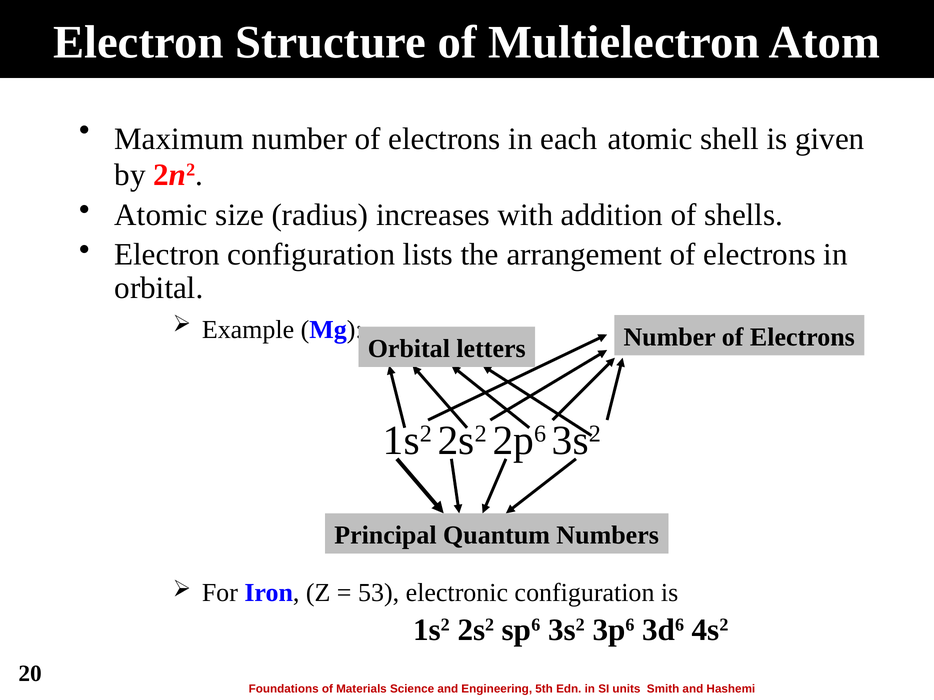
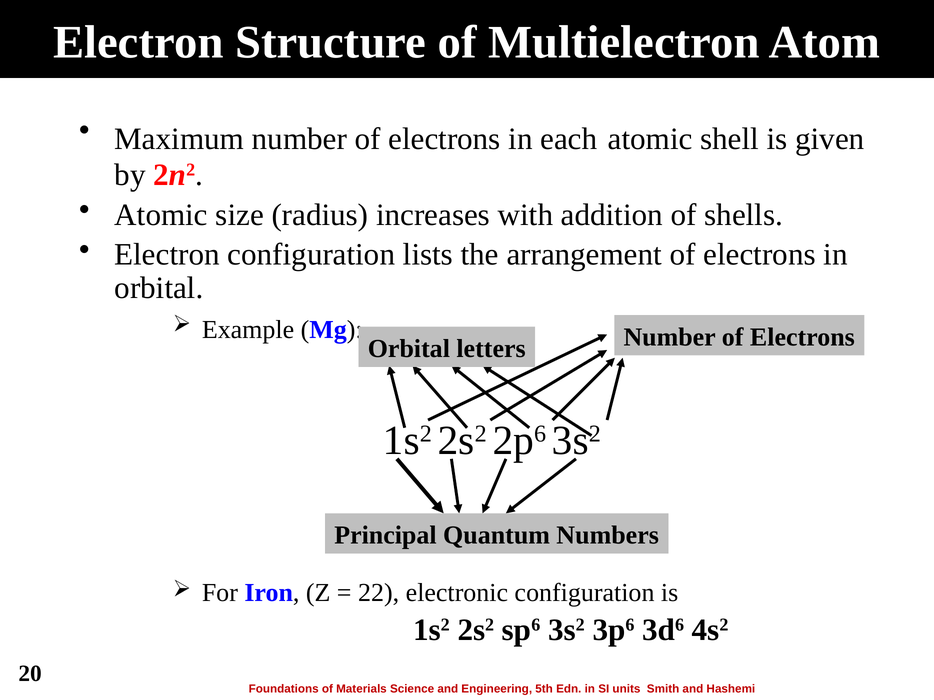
53: 53 -> 22
